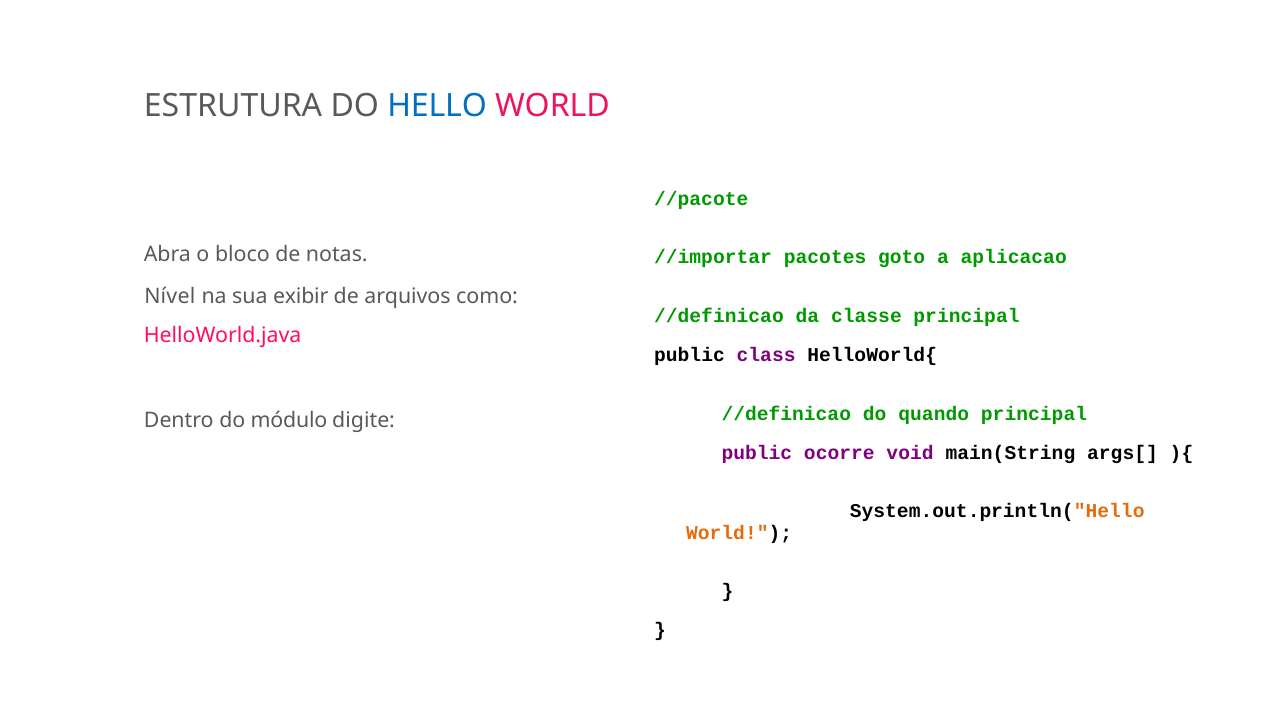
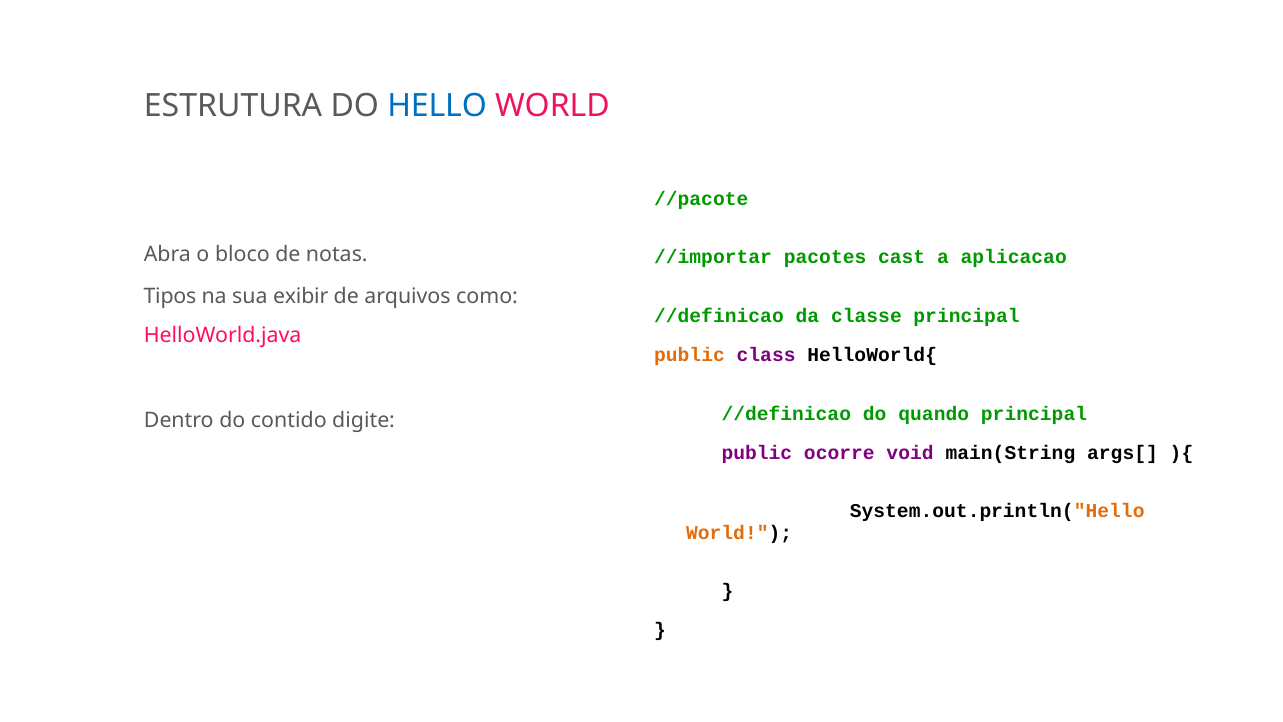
goto: goto -> cast
Nível: Nível -> Tipos
public at (689, 355) colour: black -> orange
módulo: módulo -> contido
